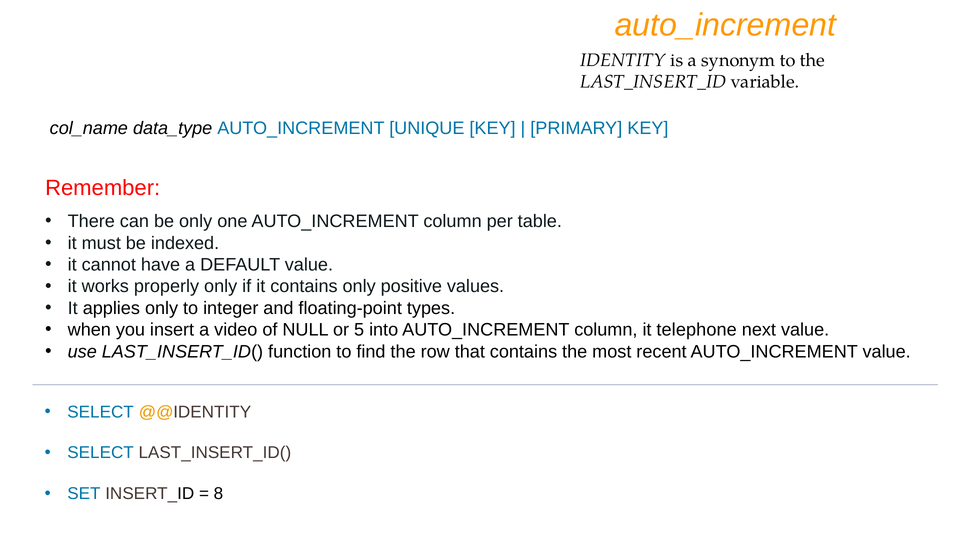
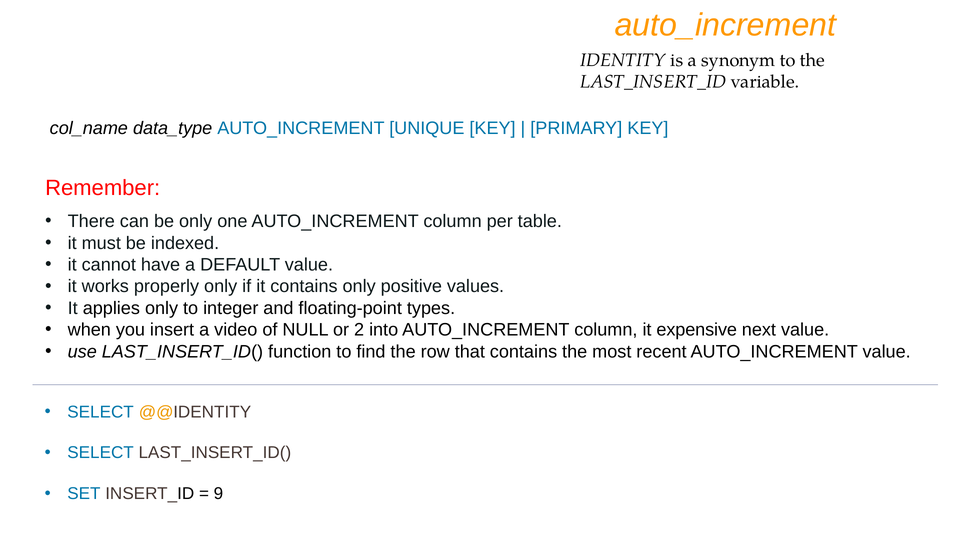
5: 5 -> 2
telephone: telephone -> expensive
8: 8 -> 9
